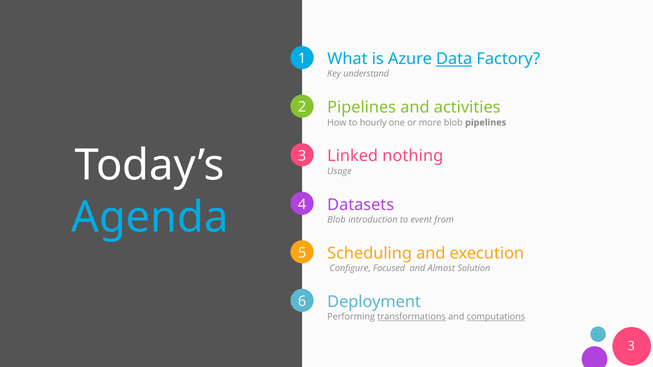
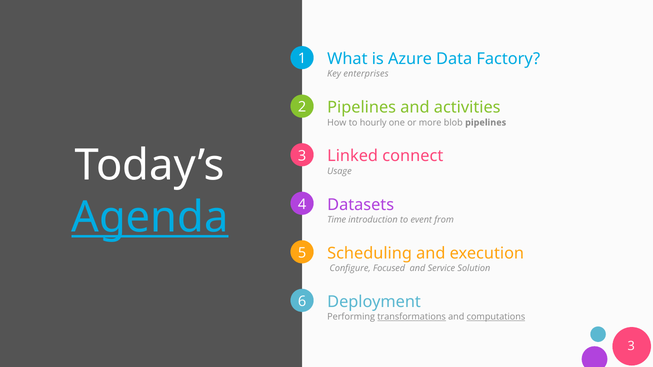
Data underline: present -> none
understand: understand -> enterprises
nothing: nothing -> connect
Agenda underline: none -> present
Blob at (337, 220): Blob -> Time
Almost: Almost -> Service
